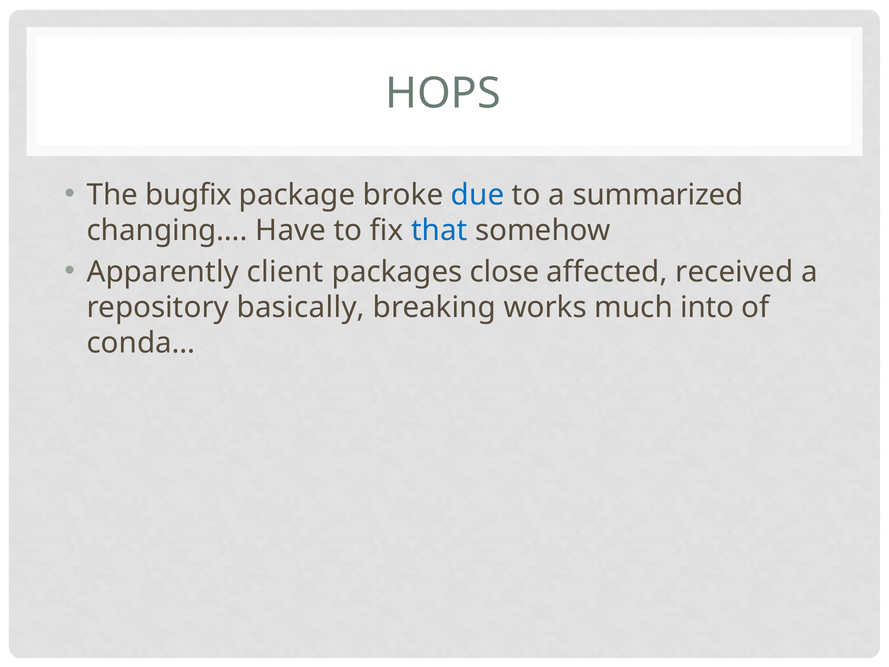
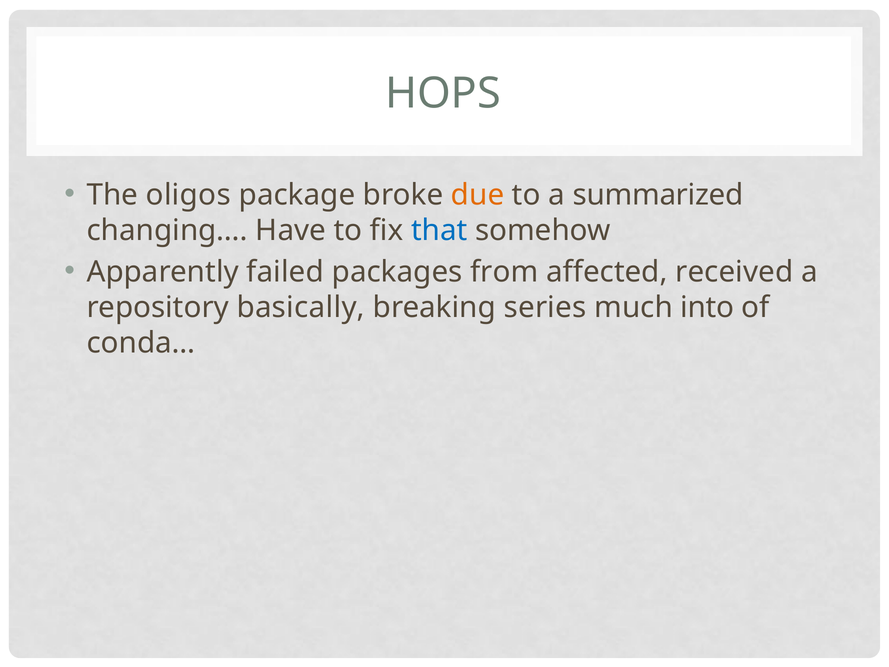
bugfix: bugfix -> oligos
due colour: blue -> orange
client: client -> failed
close: close -> from
works: works -> series
